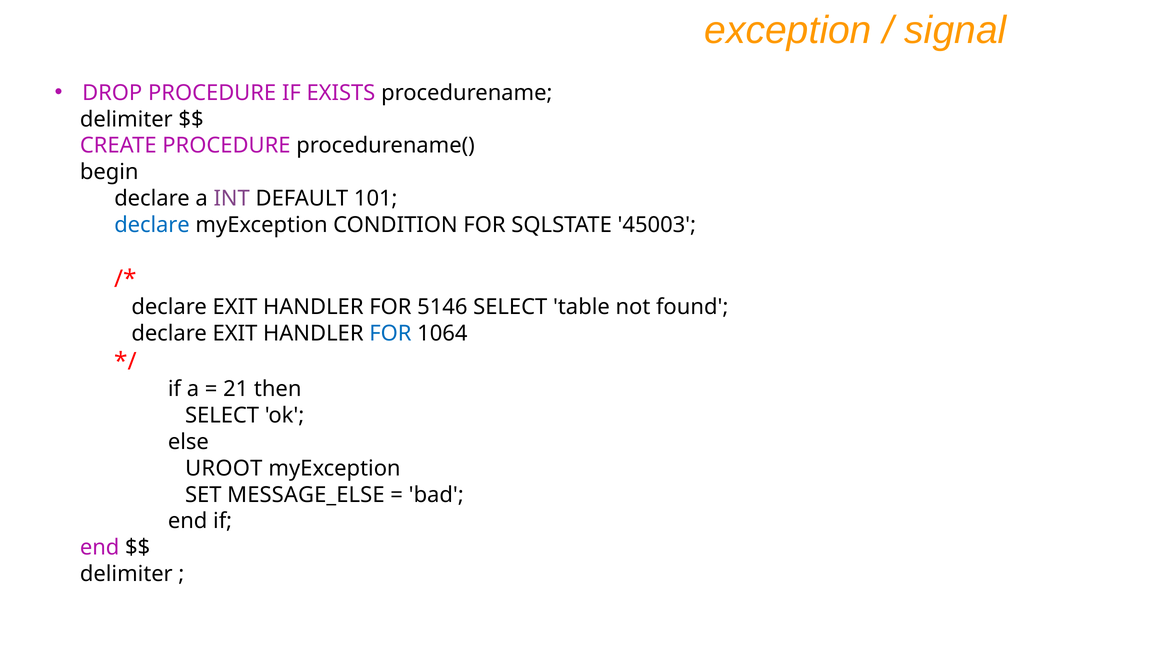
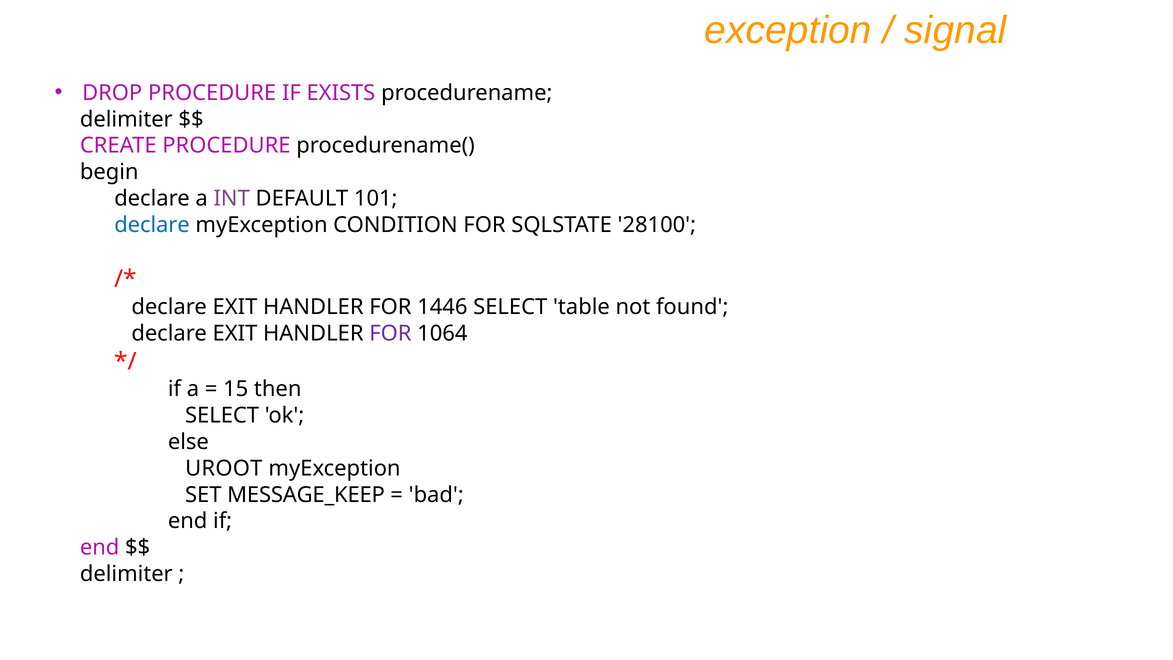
45003: 45003 -> 28100
5146: 5146 -> 1446
FOR at (390, 333) colour: blue -> purple
21: 21 -> 15
MESSAGE_ELSE: MESSAGE_ELSE -> MESSAGE_KEEP
